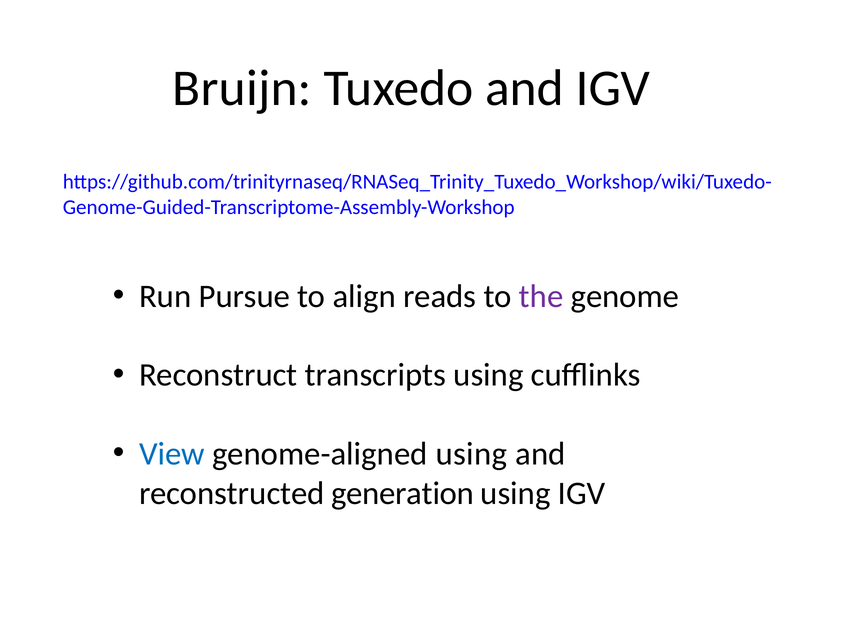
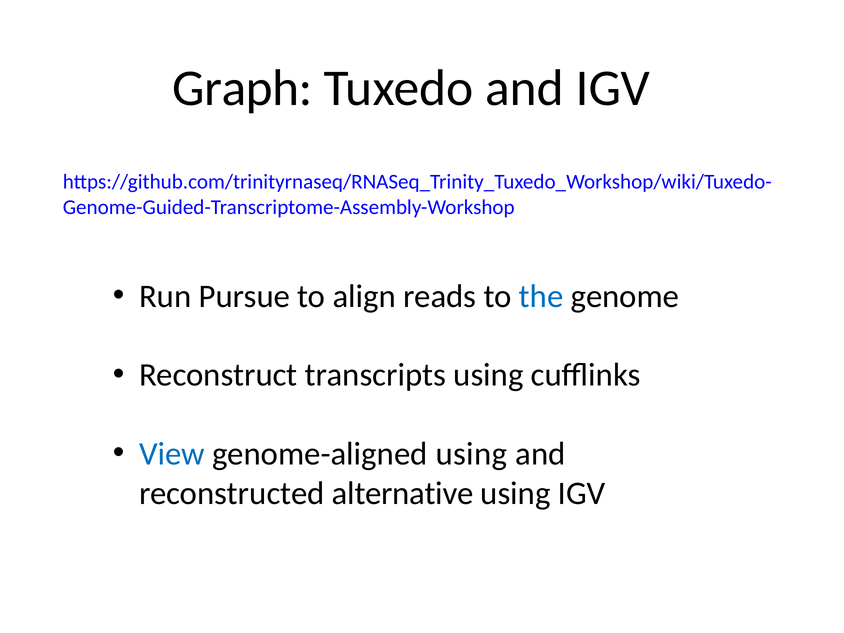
Bruijn: Bruijn -> Graph
the colour: purple -> blue
generation: generation -> alternative
